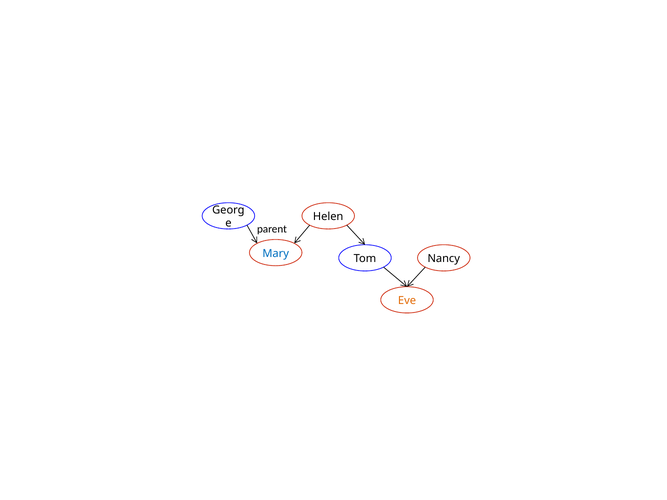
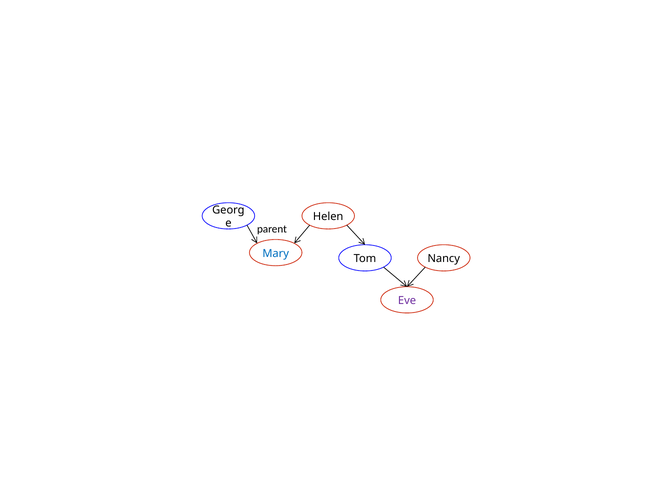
Eve colour: orange -> purple
